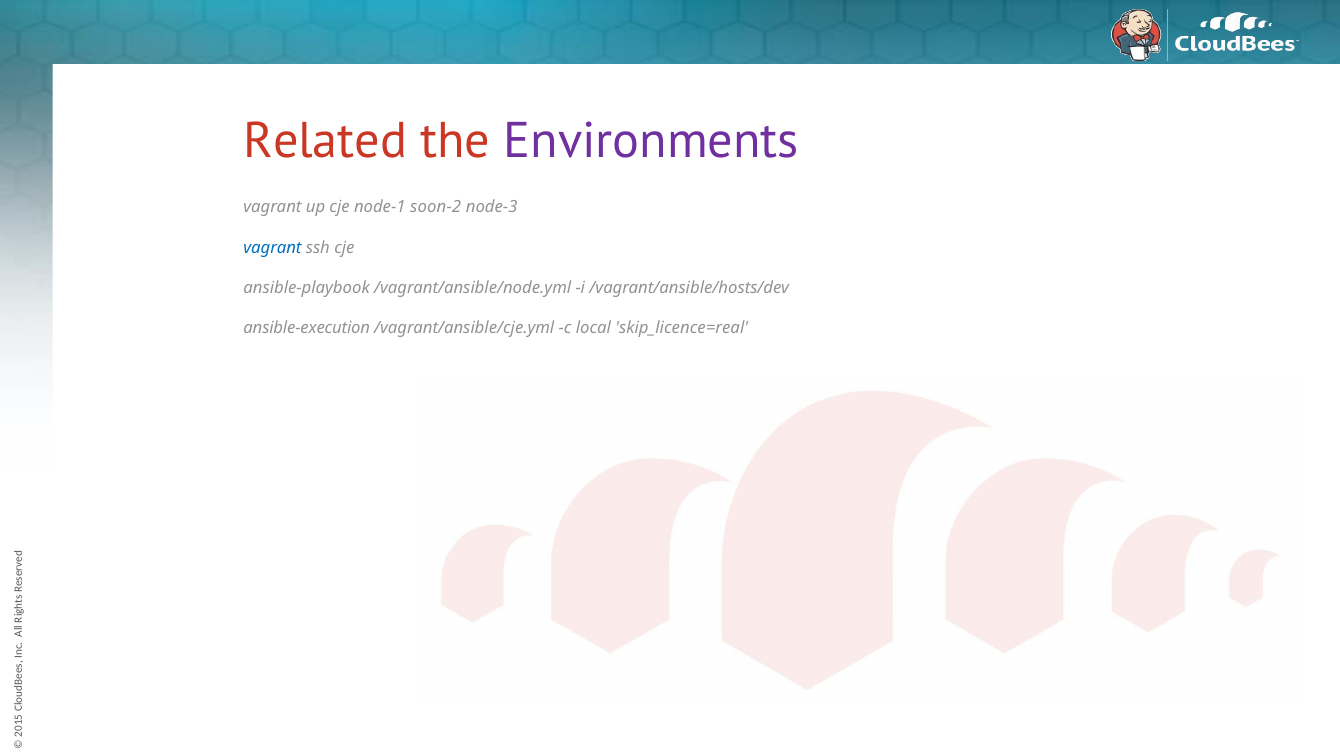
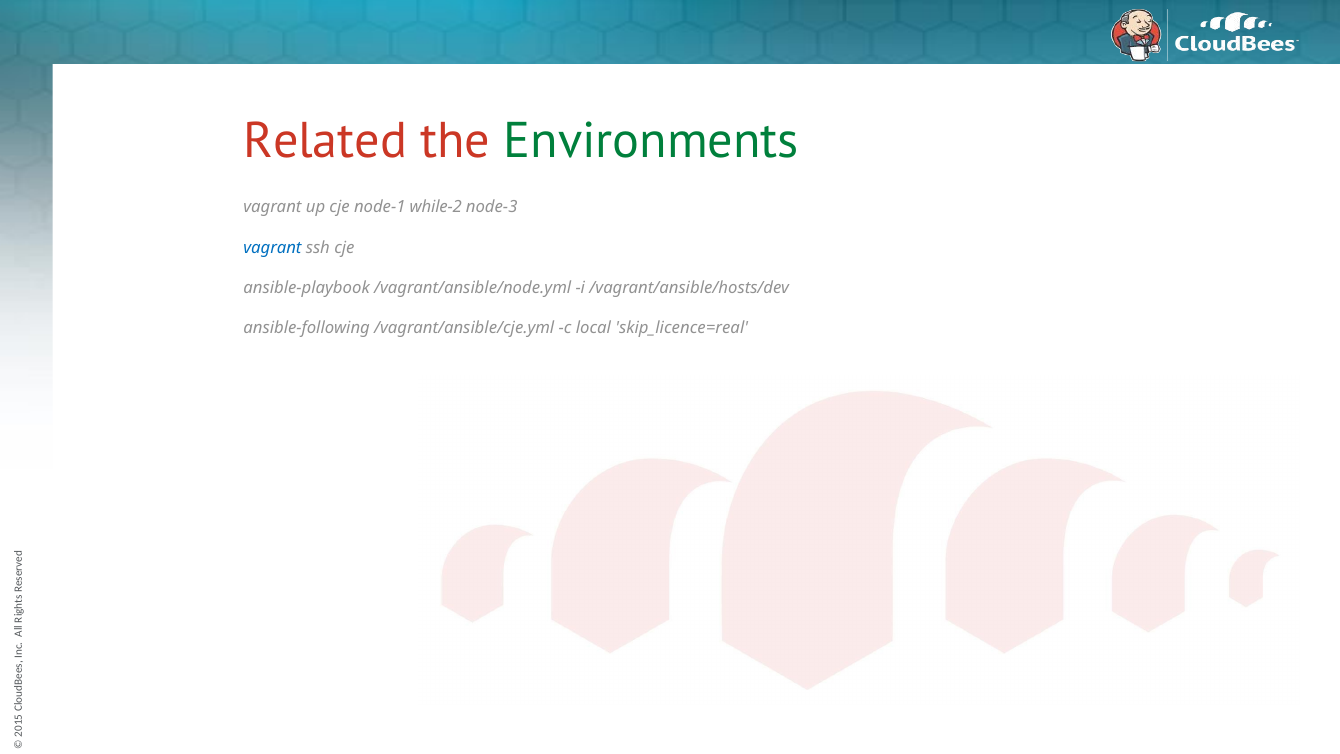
Environments colour: purple -> green
soon-2: soon-2 -> while-2
ansible-execution: ansible-execution -> ansible-following
